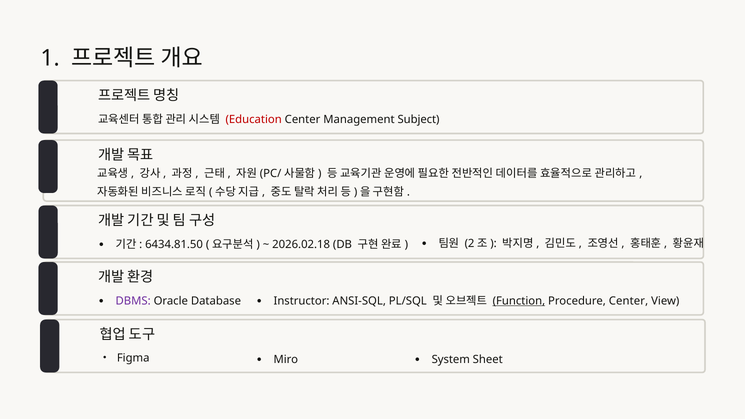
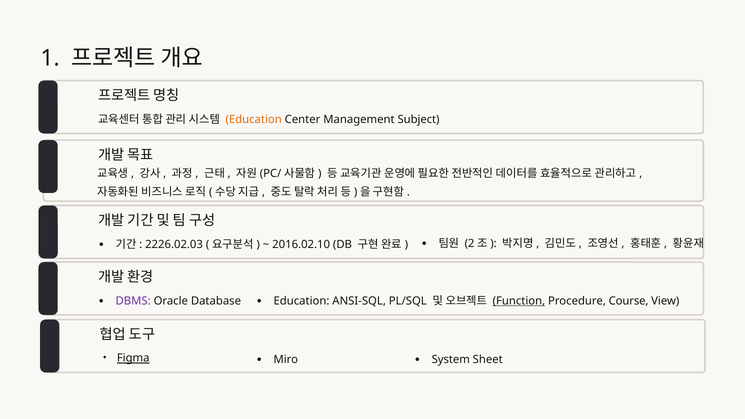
Education at (254, 119) colour: red -> orange
6434.81.50: 6434.81.50 -> 2226.02.03
2026.02.18: 2026.02.18 -> 2016.02.10
Instructor at (302, 301): Instructor -> Education
Procedure Center: Center -> Course
Figma underline: none -> present
